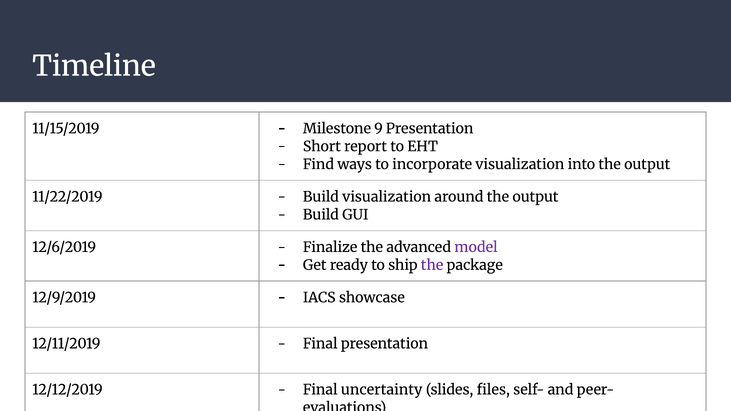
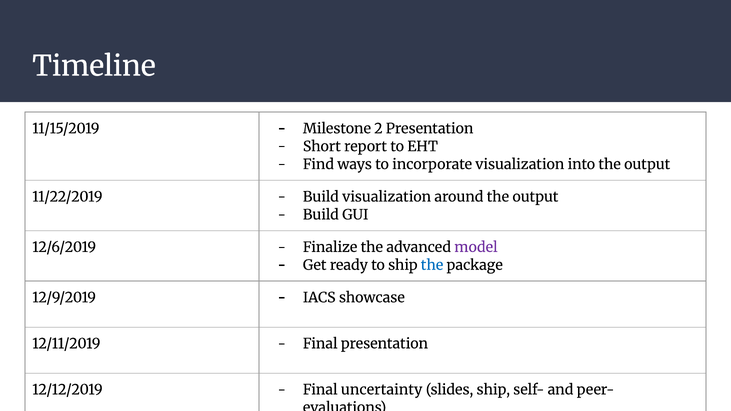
9: 9 -> 2
the at (432, 265) colour: purple -> blue
slides files: files -> ship
